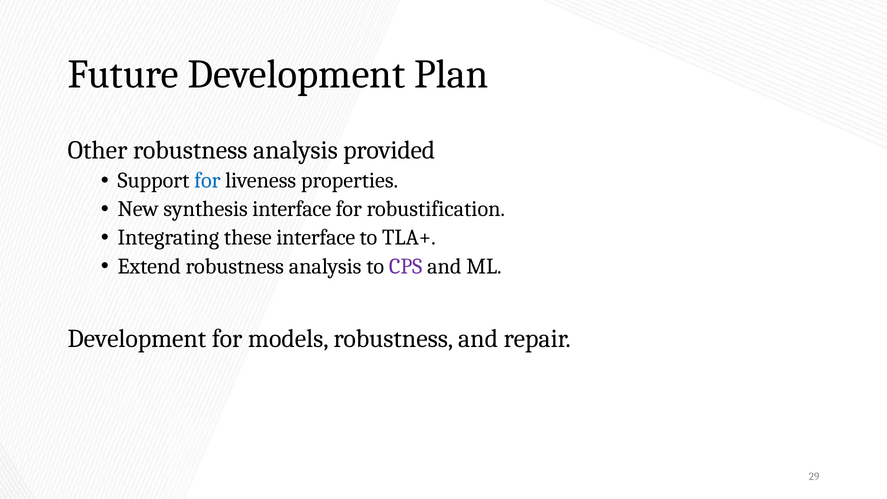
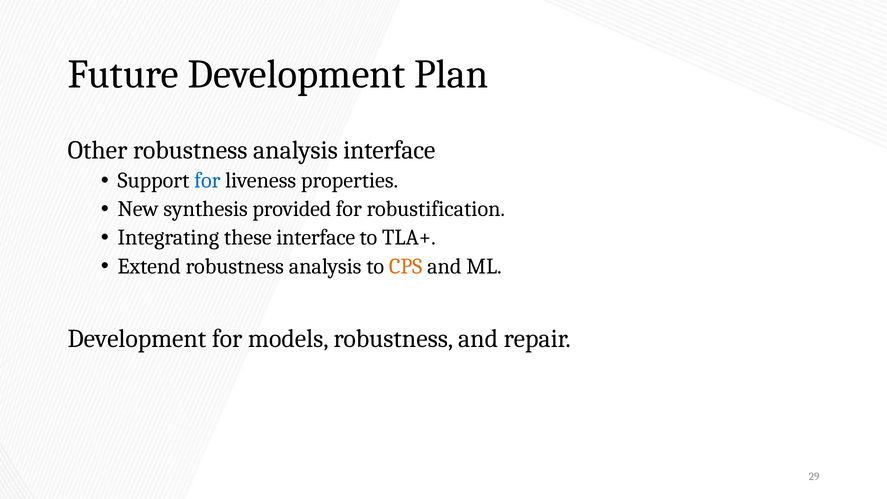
analysis provided: provided -> interface
synthesis interface: interface -> provided
CPS colour: purple -> orange
